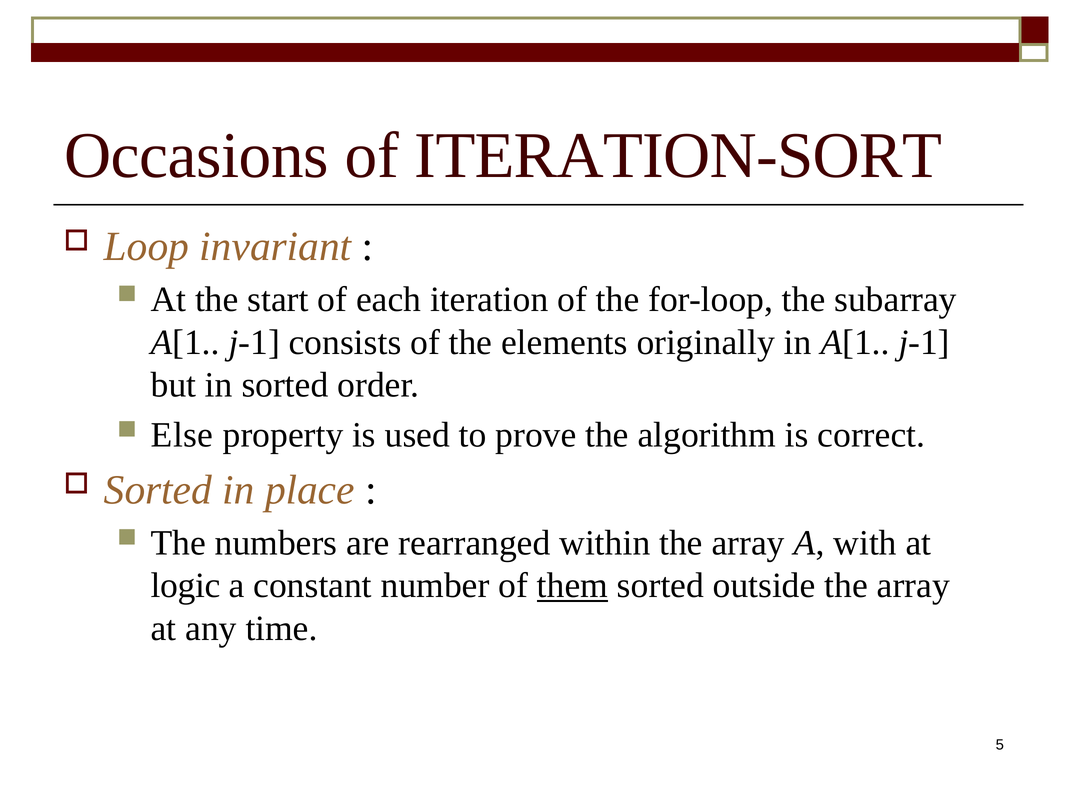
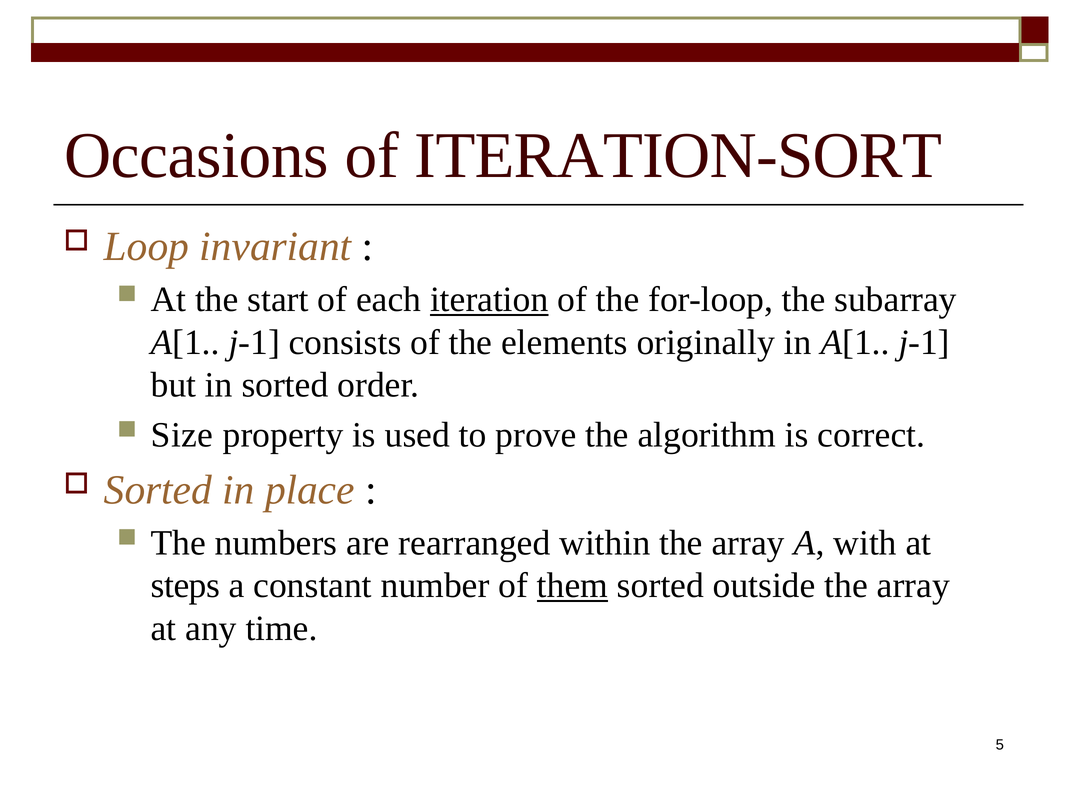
iteration underline: none -> present
Else: Else -> Size
logic: logic -> steps
